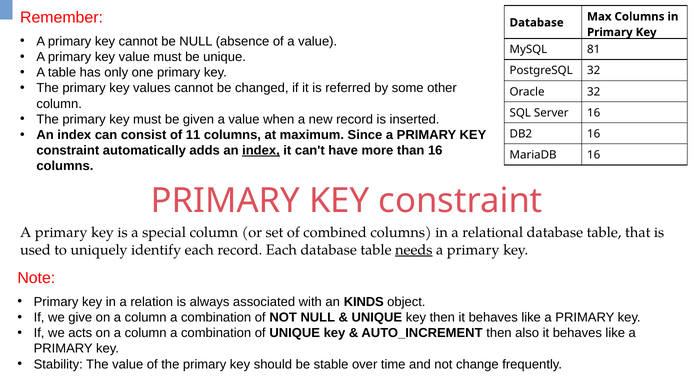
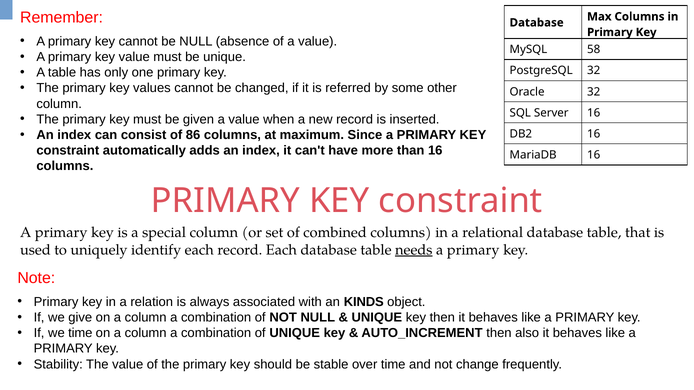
81: 81 -> 58
11: 11 -> 86
index at (261, 151) underline: present -> none
we acts: acts -> time
